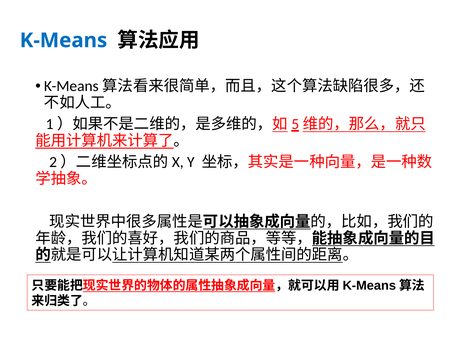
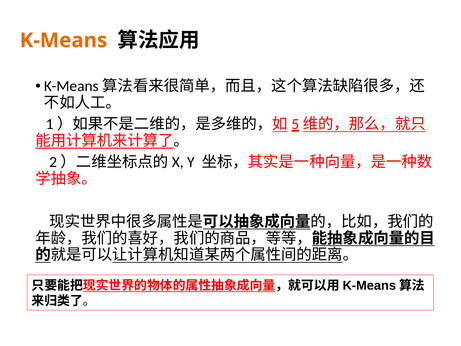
K-Means colour: blue -> orange
